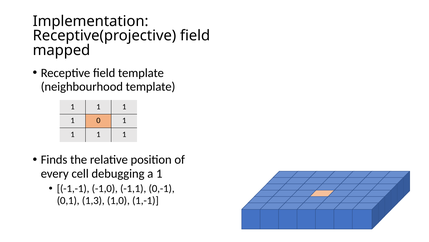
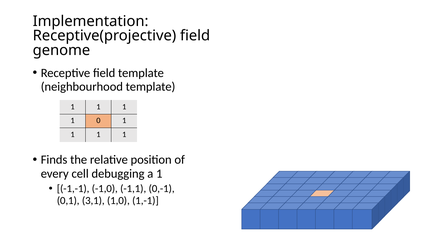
mapped: mapped -> genome
1,3: 1,3 -> 3,1
